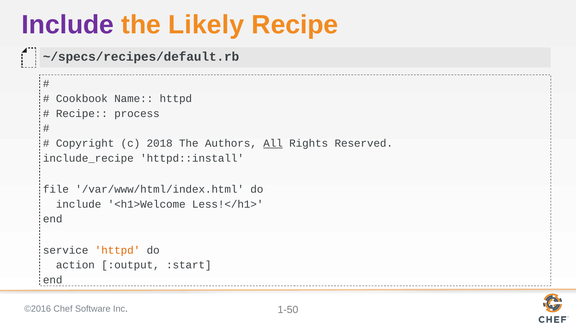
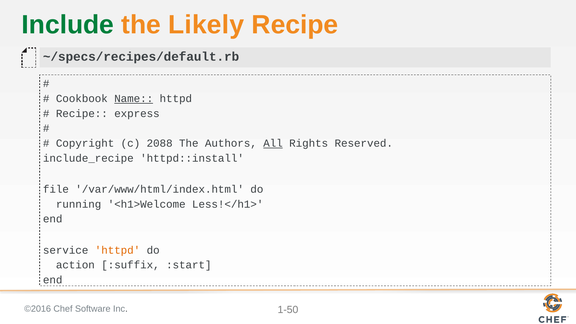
Include at (68, 25) colour: purple -> green
Name underline: none -> present
process: process -> express
2018: 2018 -> 2088
include at (79, 204): include -> running
:output: :output -> :suffix
